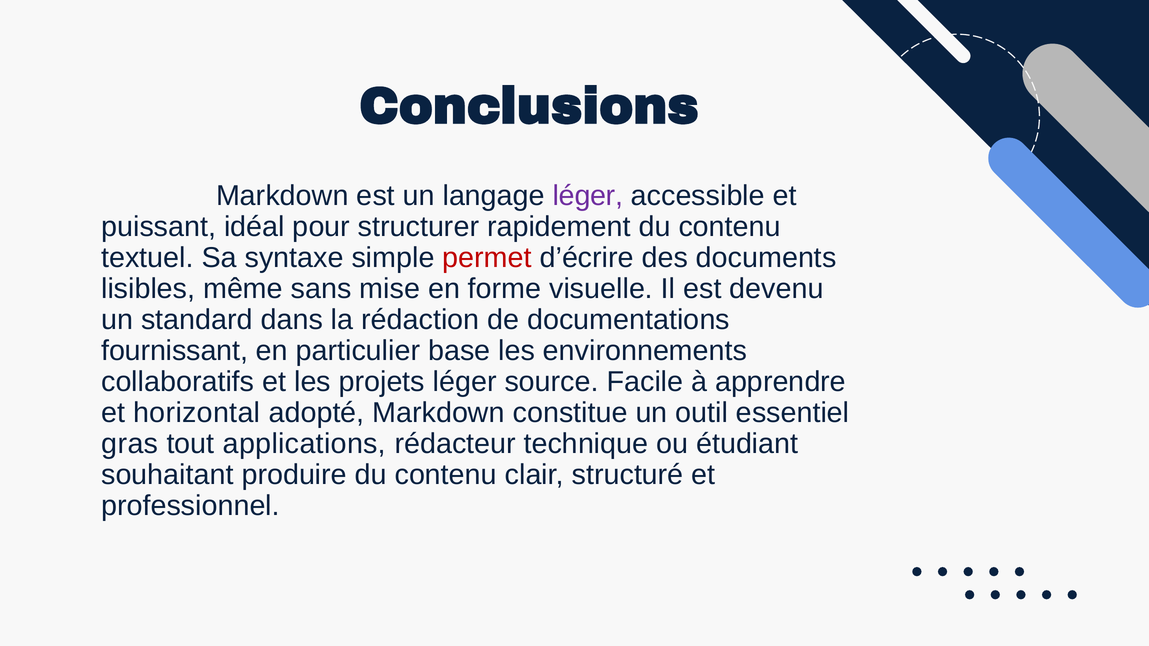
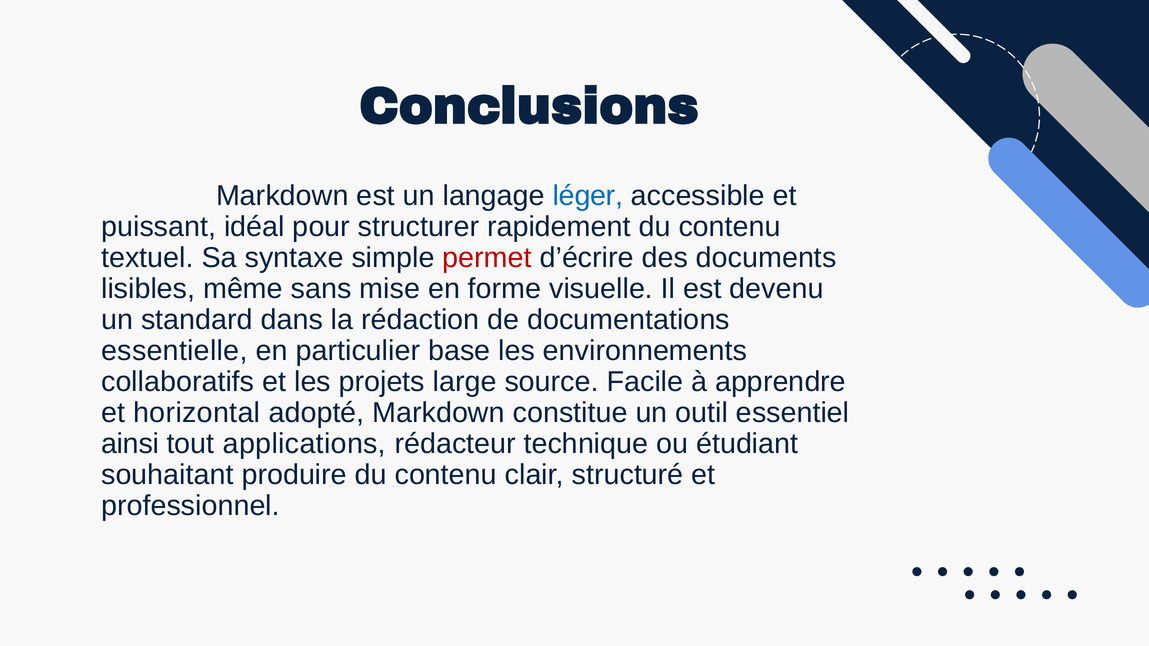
léger at (588, 196) colour: purple -> blue
fournissant: fournissant -> essentielle
projets léger: léger -> large
gras: gras -> ainsi
